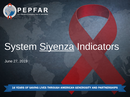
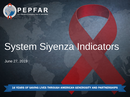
Siyenza underline: present -> none
